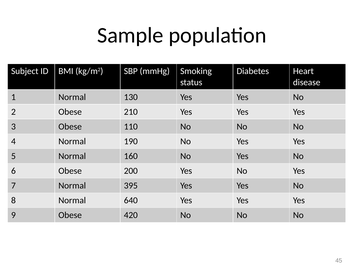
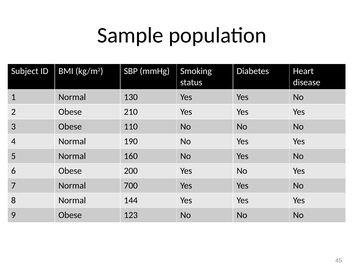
395: 395 -> 700
640: 640 -> 144
420: 420 -> 123
